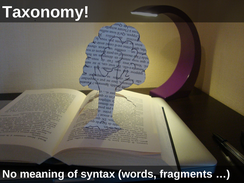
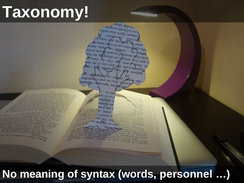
fragments: fragments -> personnel
